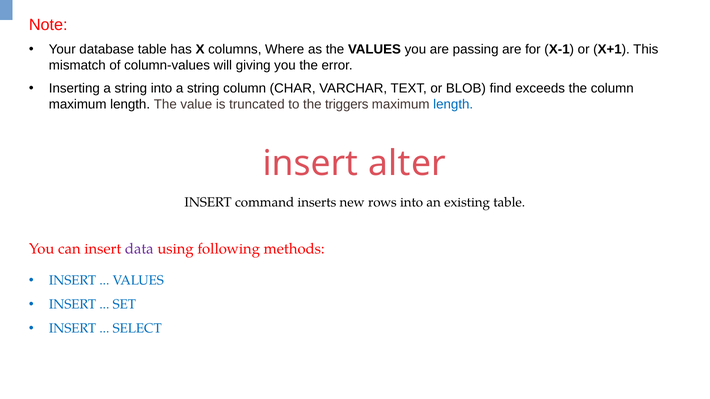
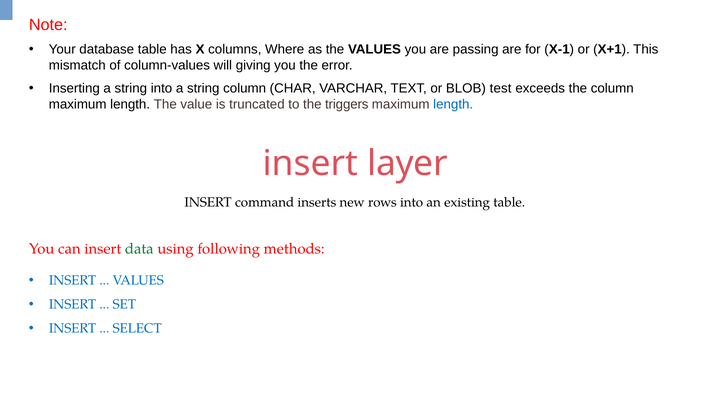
find: find -> test
alter: alter -> layer
data colour: purple -> green
